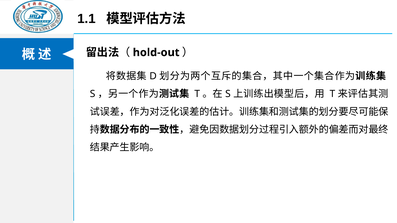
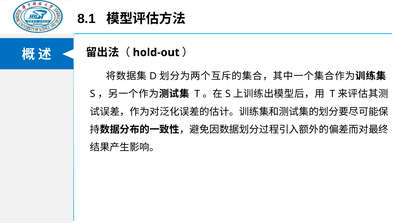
1.1: 1.1 -> 8.1
